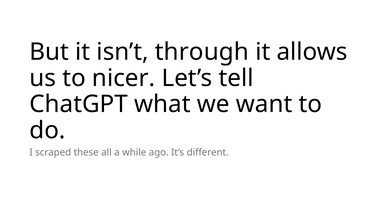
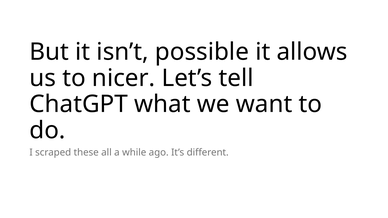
through: through -> possible
